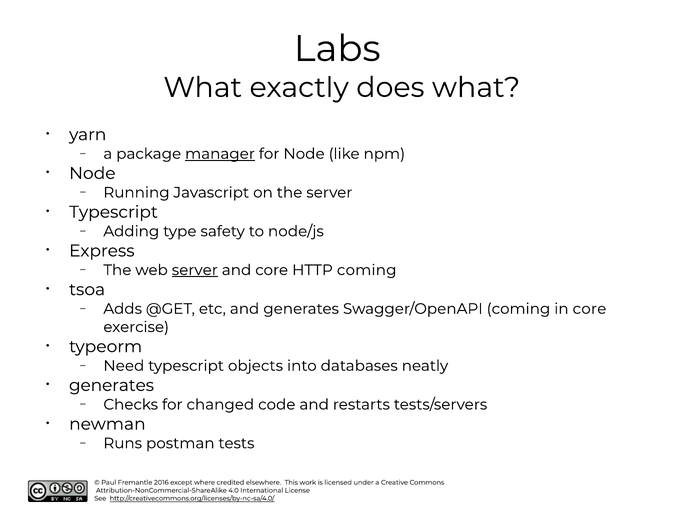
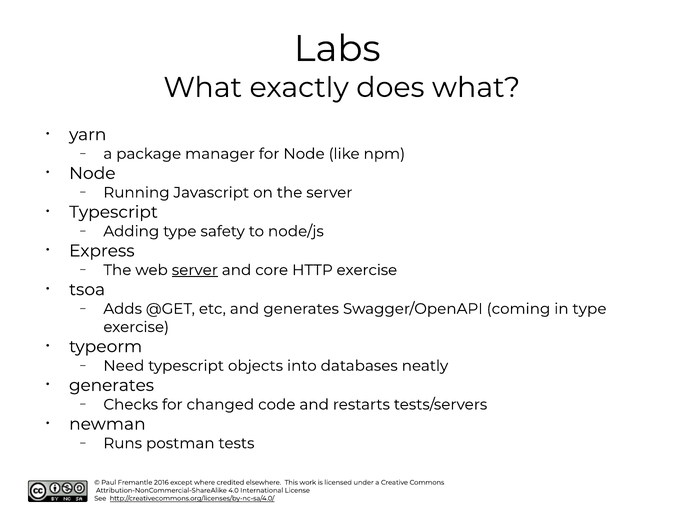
manager underline: present -> none
HTTP coming: coming -> exercise
in core: core -> type
